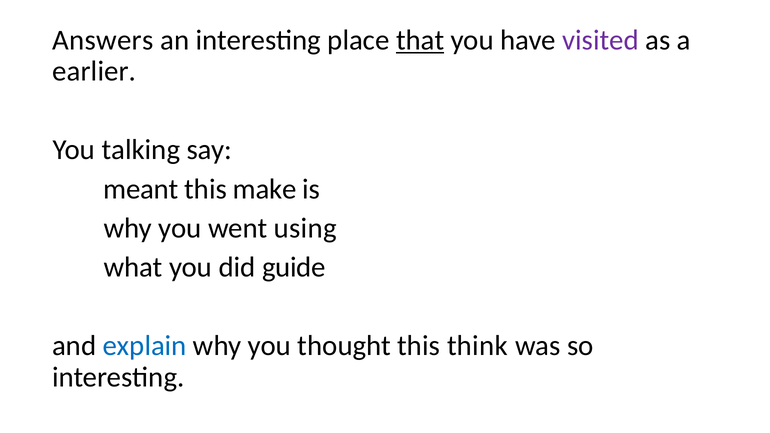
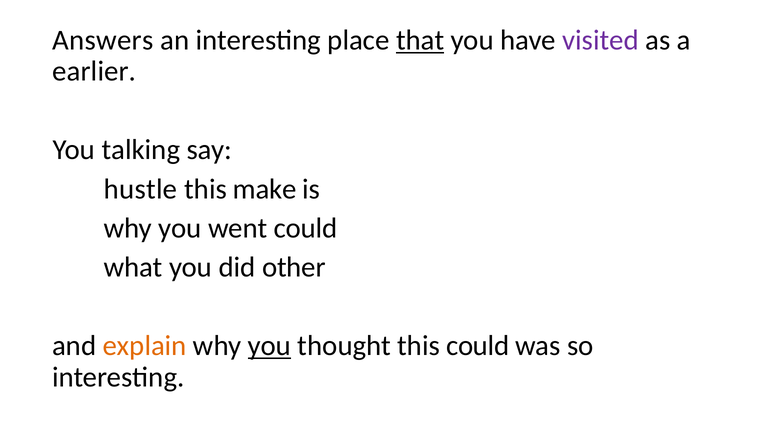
meant: meant -> hustle
went using: using -> could
guide: guide -> other
explain colour: blue -> orange
you at (269, 346) underline: none -> present
this think: think -> could
